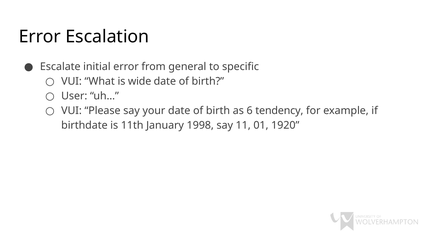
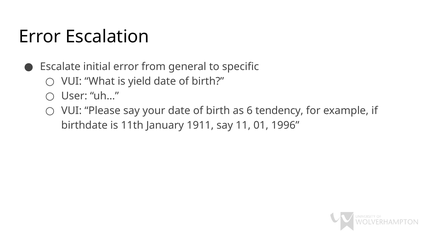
wide: wide -> yield
1998: 1998 -> 1911
1920: 1920 -> 1996
